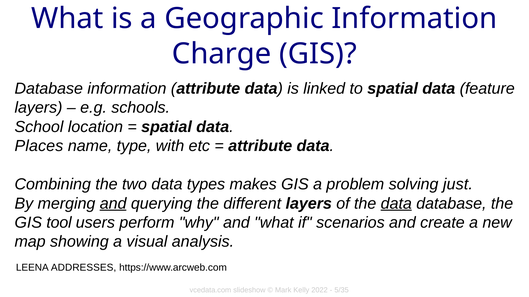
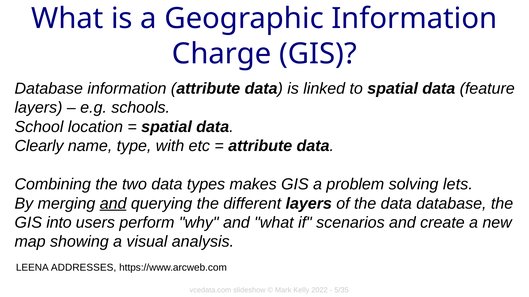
Places: Places -> Clearly
just: just -> lets
data at (396, 204) underline: present -> none
tool: tool -> into
